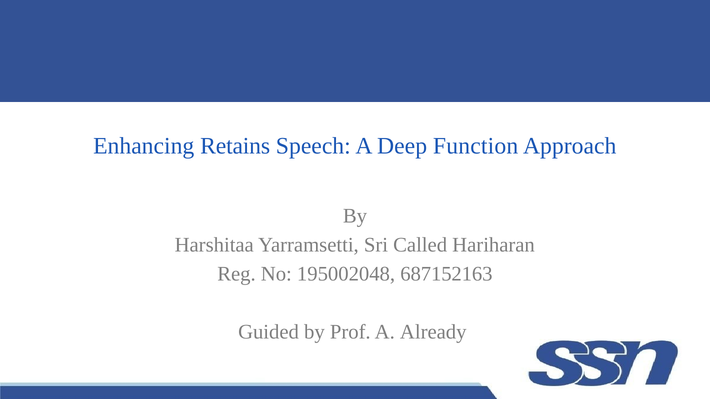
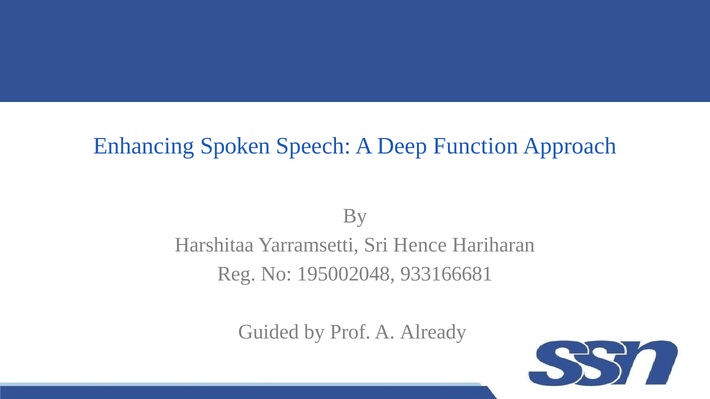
Retains: Retains -> Spoken
Called: Called -> Hence
687152163: 687152163 -> 933166681
